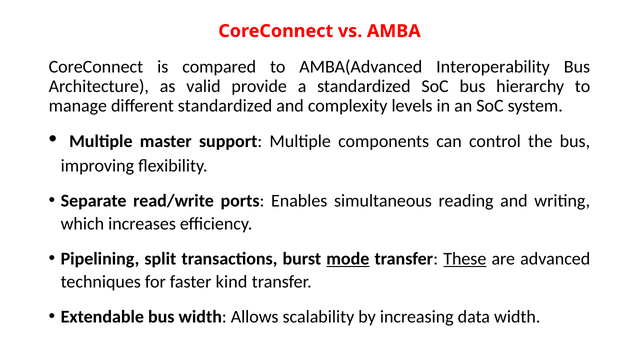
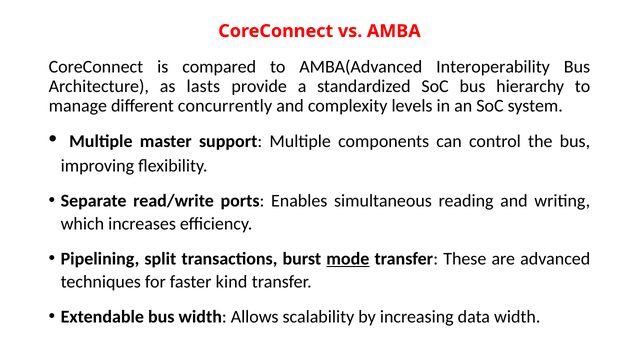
valid: valid -> lasts
different standardized: standardized -> concurrently
These underline: present -> none
